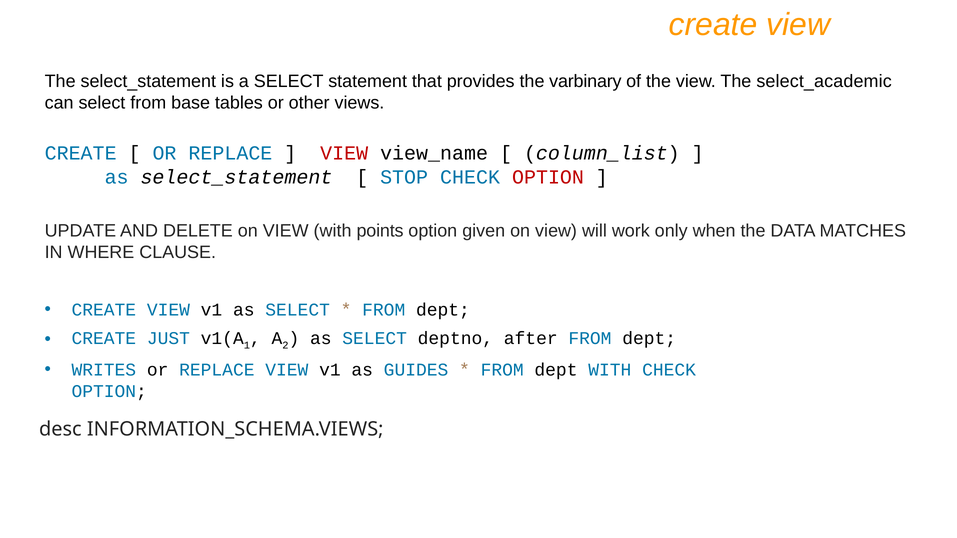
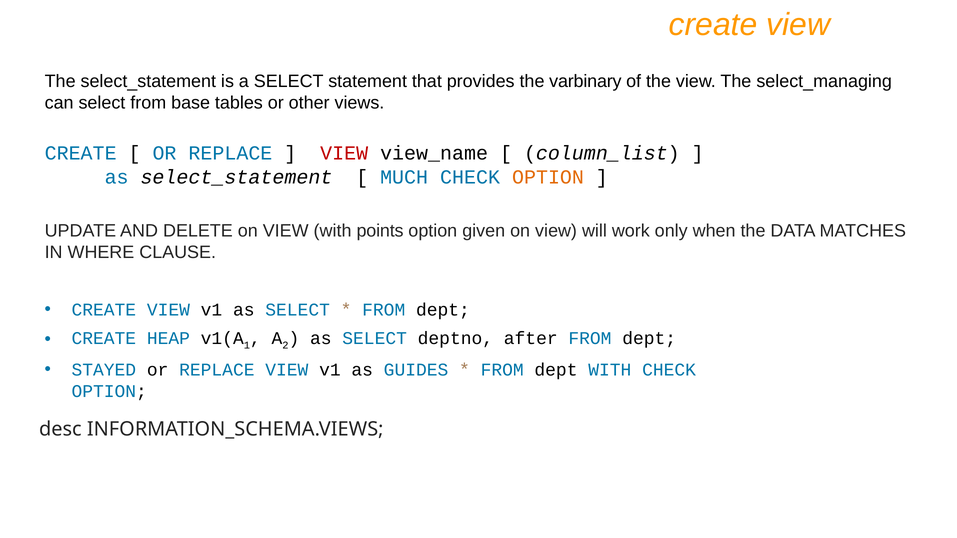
select_academic: select_academic -> select_managing
STOP: STOP -> MUCH
OPTION at (548, 177) colour: red -> orange
JUST: JUST -> HEAP
WRITES: WRITES -> STAYED
